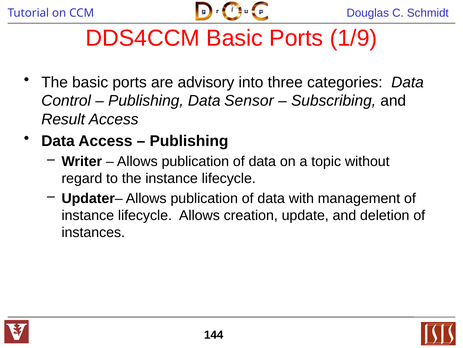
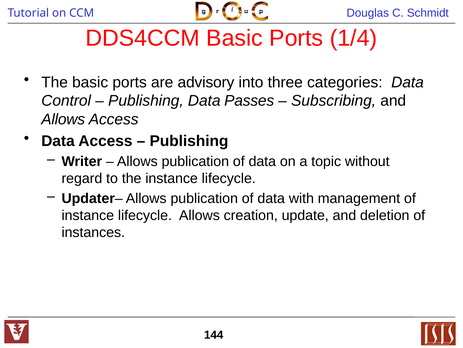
1/9: 1/9 -> 1/4
Sensor: Sensor -> Passes
Result at (63, 119): Result -> Allows
